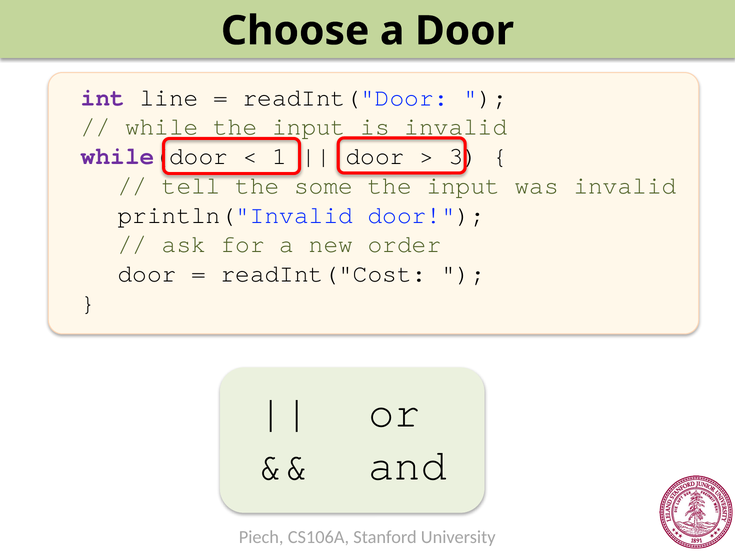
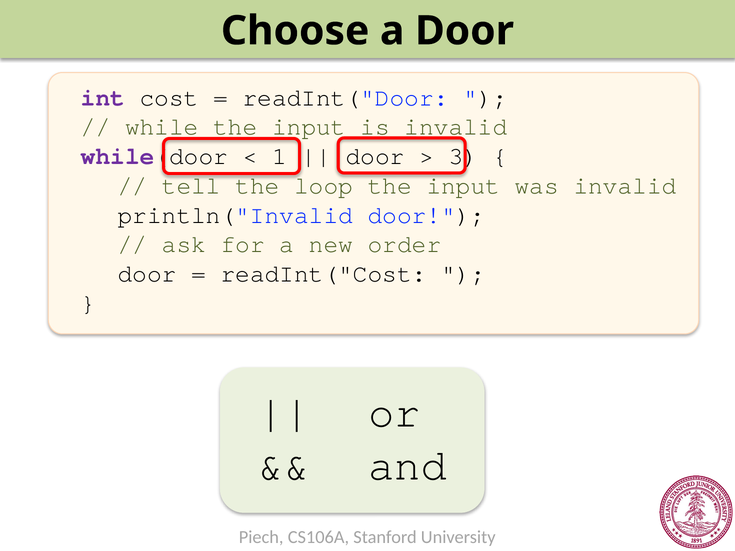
line: line -> cost
some: some -> loop
